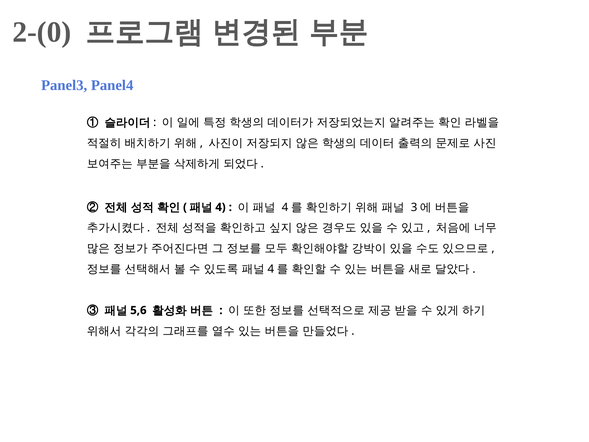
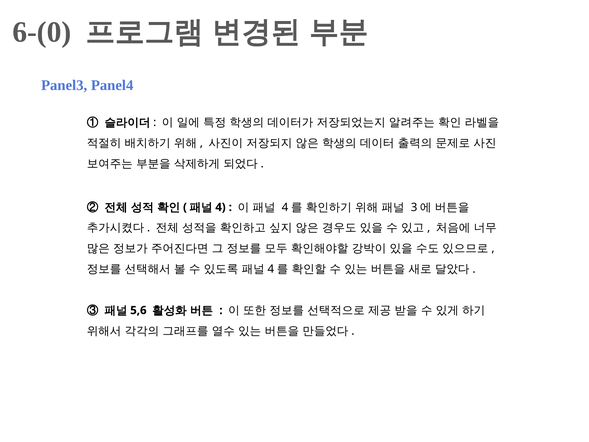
2-(0: 2-(0 -> 6-(0
